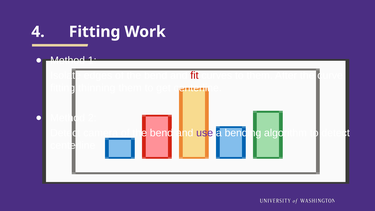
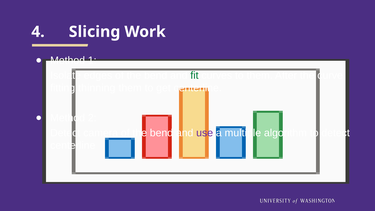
4 Fitting: Fitting -> Slicing
fit colour: red -> green
bending: bending -> multiple
